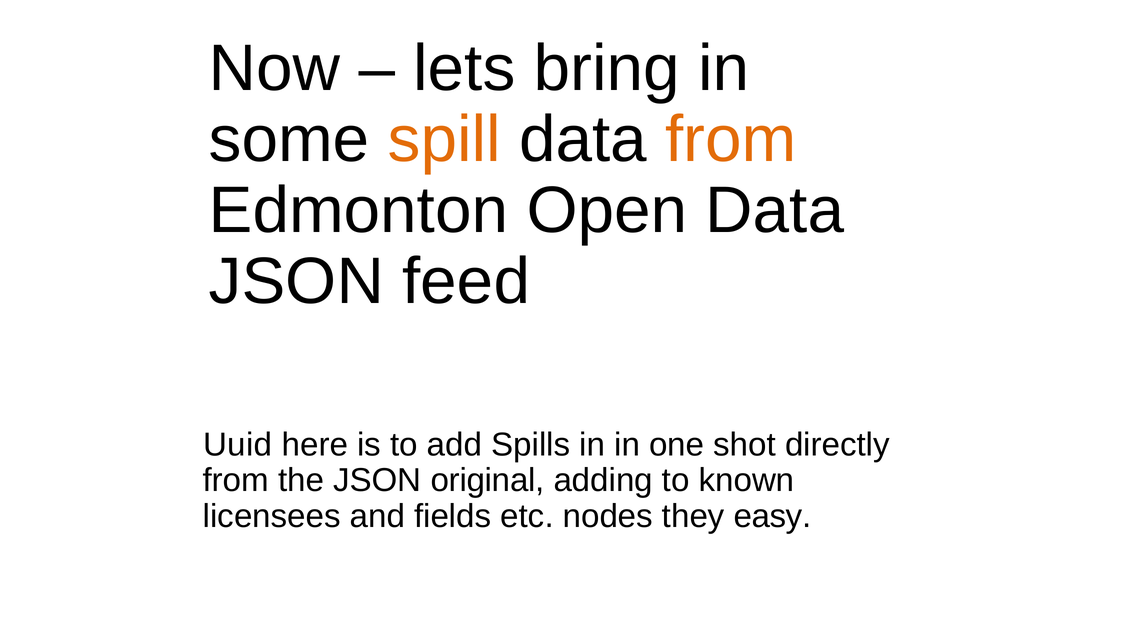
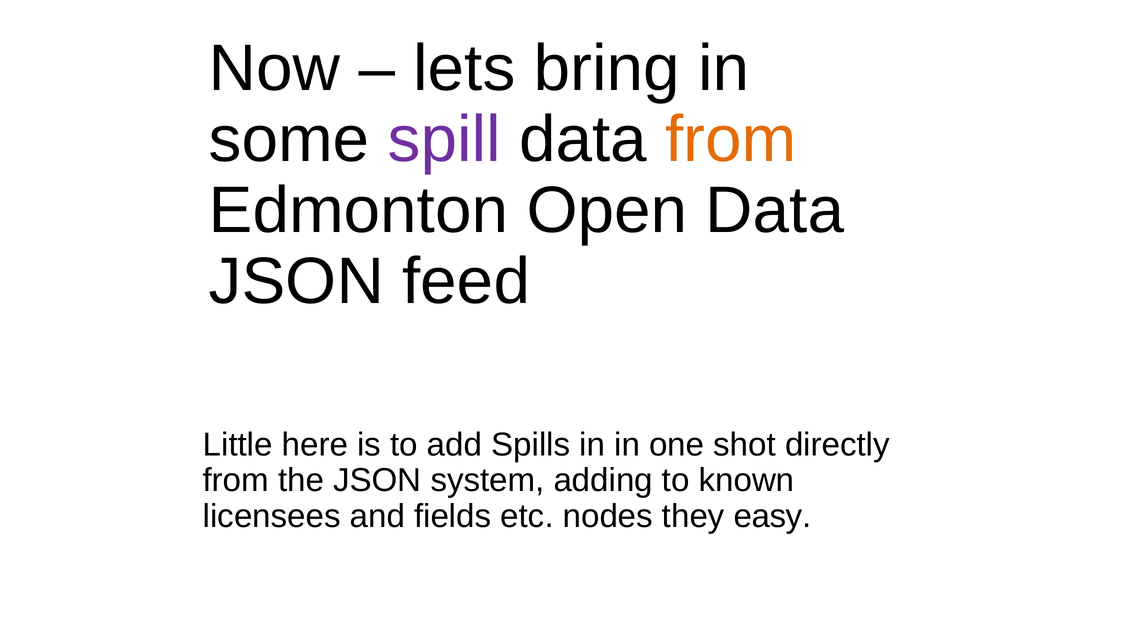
spill colour: orange -> purple
Uuid: Uuid -> Little
original: original -> system
